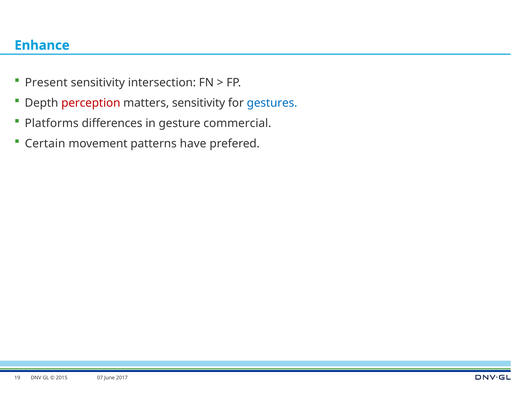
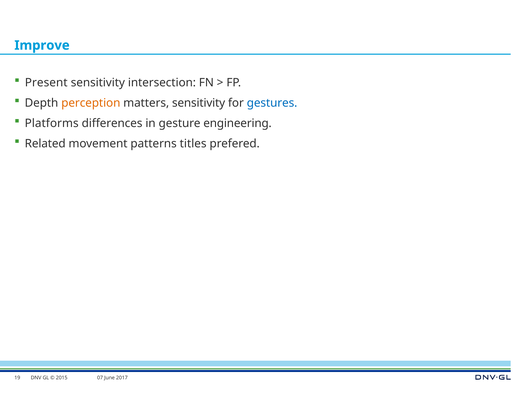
Enhance: Enhance -> Improve
perception colour: red -> orange
commercial: commercial -> engineering
Certain: Certain -> Related
have: have -> titles
